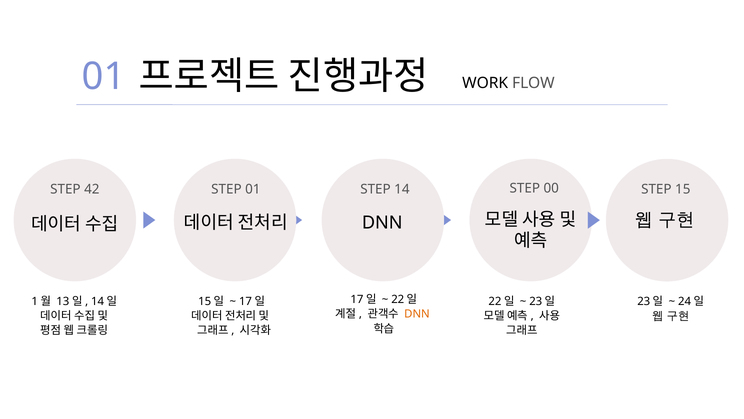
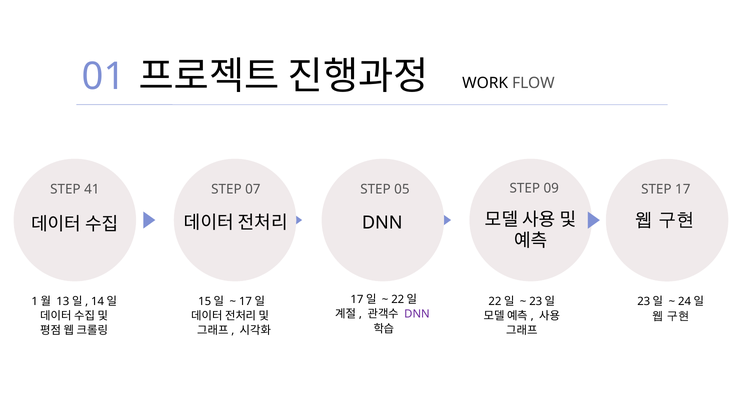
00: 00 -> 09
STEP 15: 15 -> 17
STEP 14: 14 -> 05
42: 42 -> 41
STEP 01: 01 -> 07
DNN at (417, 314) colour: orange -> purple
